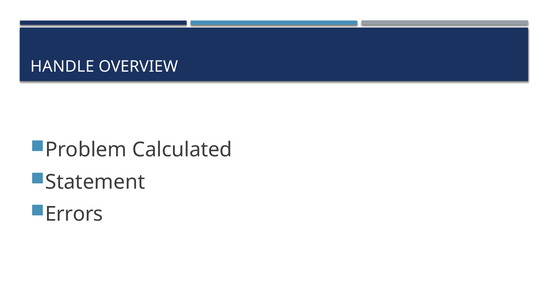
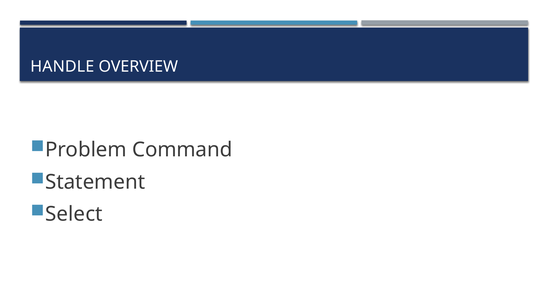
Calculated: Calculated -> Command
Errors: Errors -> Select
